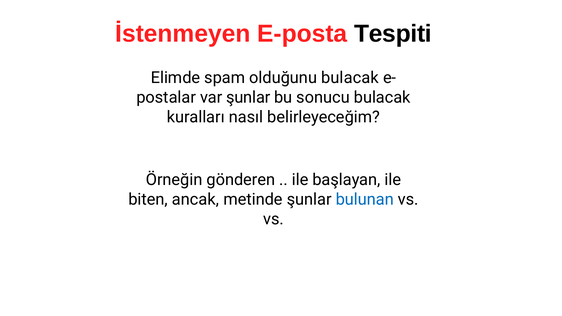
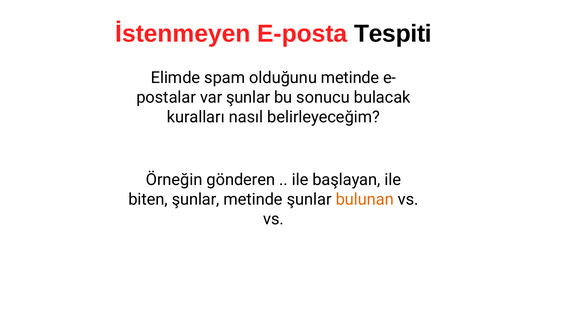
olduğunu bulacak: bulacak -> metinde
biten ancak: ancak -> şunlar
bulunan colour: blue -> orange
